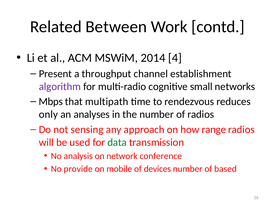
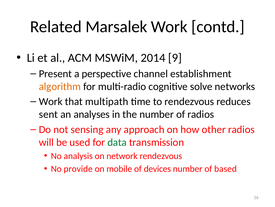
Between: Between -> Marsalek
4: 4 -> 9
throughput: throughput -> perspective
algorithm colour: purple -> orange
small: small -> solve
Mbps at (51, 101): Mbps -> Work
only: only -> sent
range: range -> other
network conference: conference -> rendezvous
